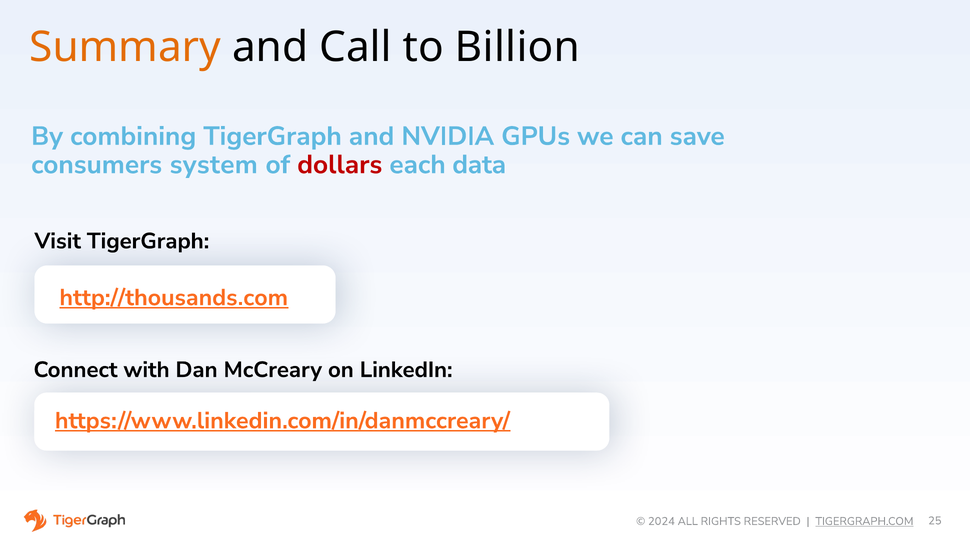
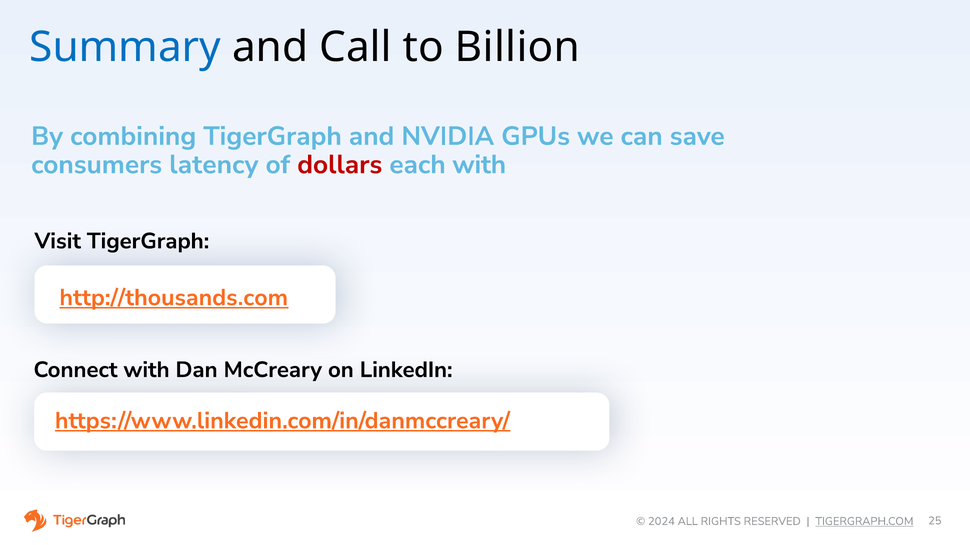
Summary colour: orange -> blue
system: system -> latency
each data: data -> with
